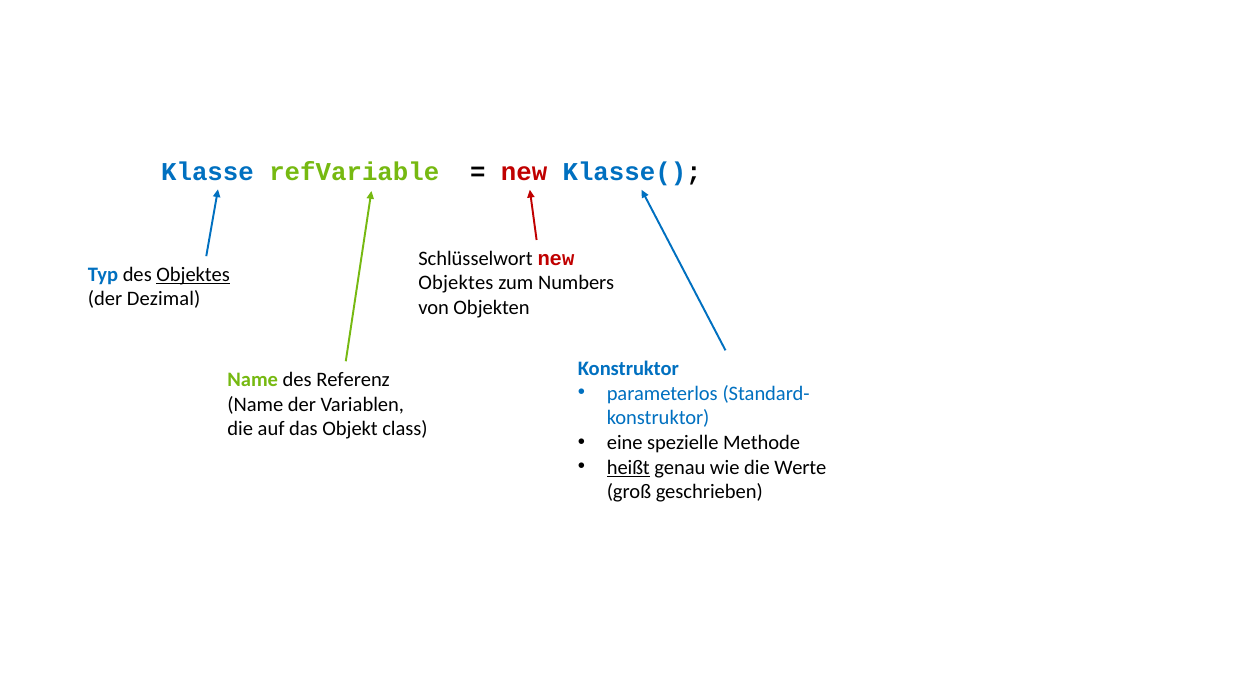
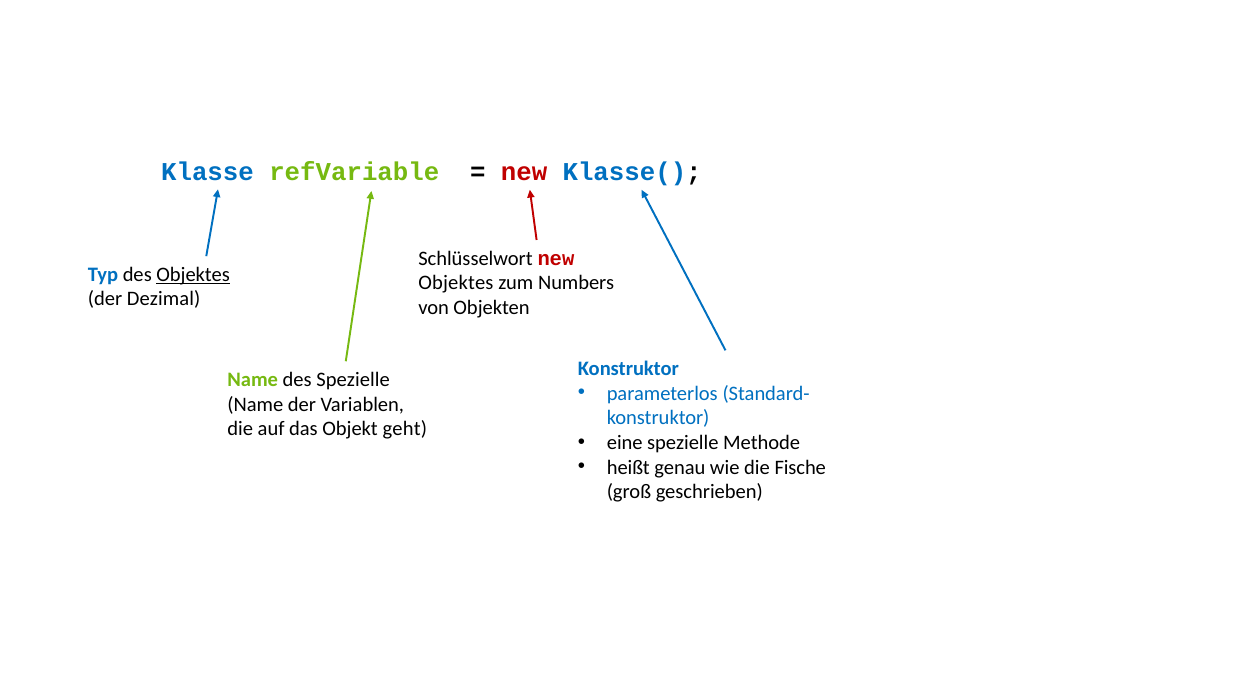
des Referenz: Referenz -> Spezielle
class: class -> geht
heißt underline: present -> none
Werte: Werte -> Fische
